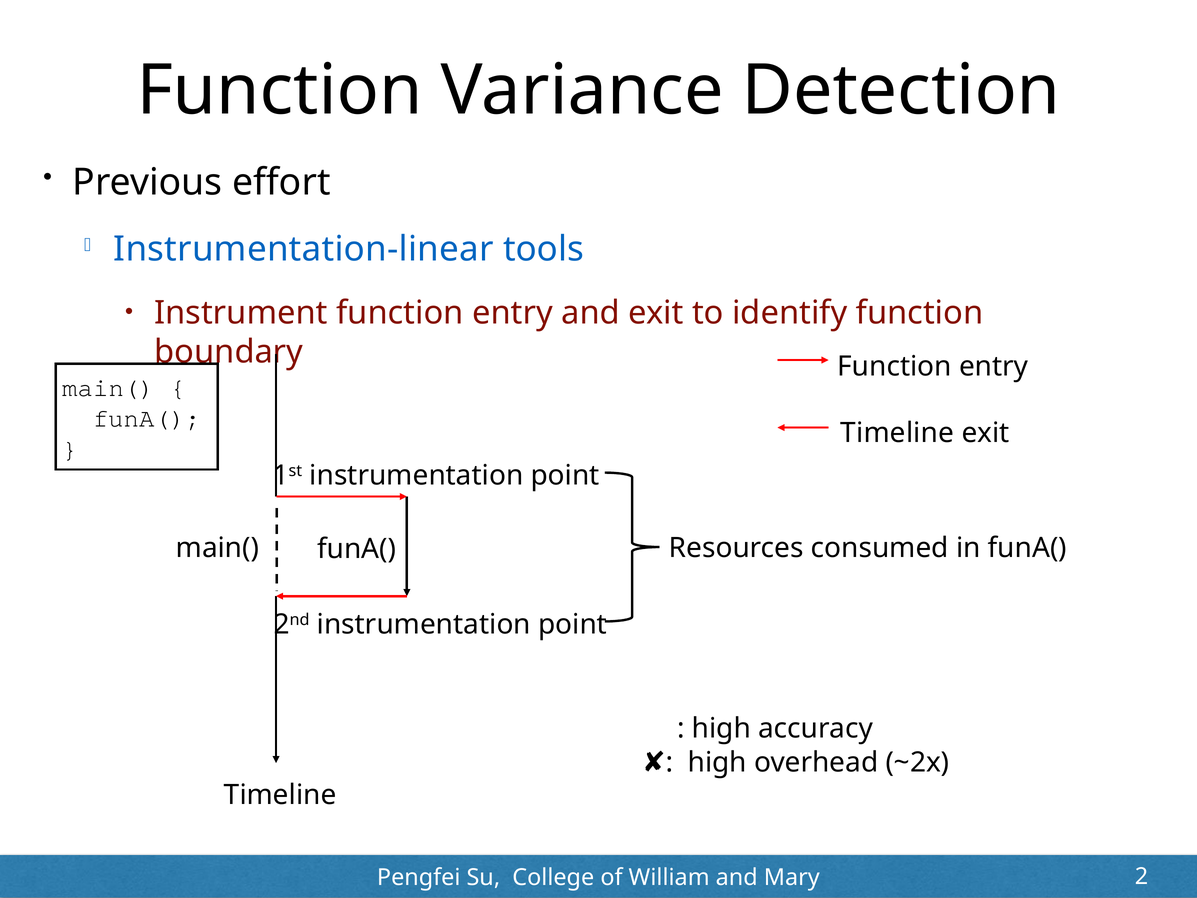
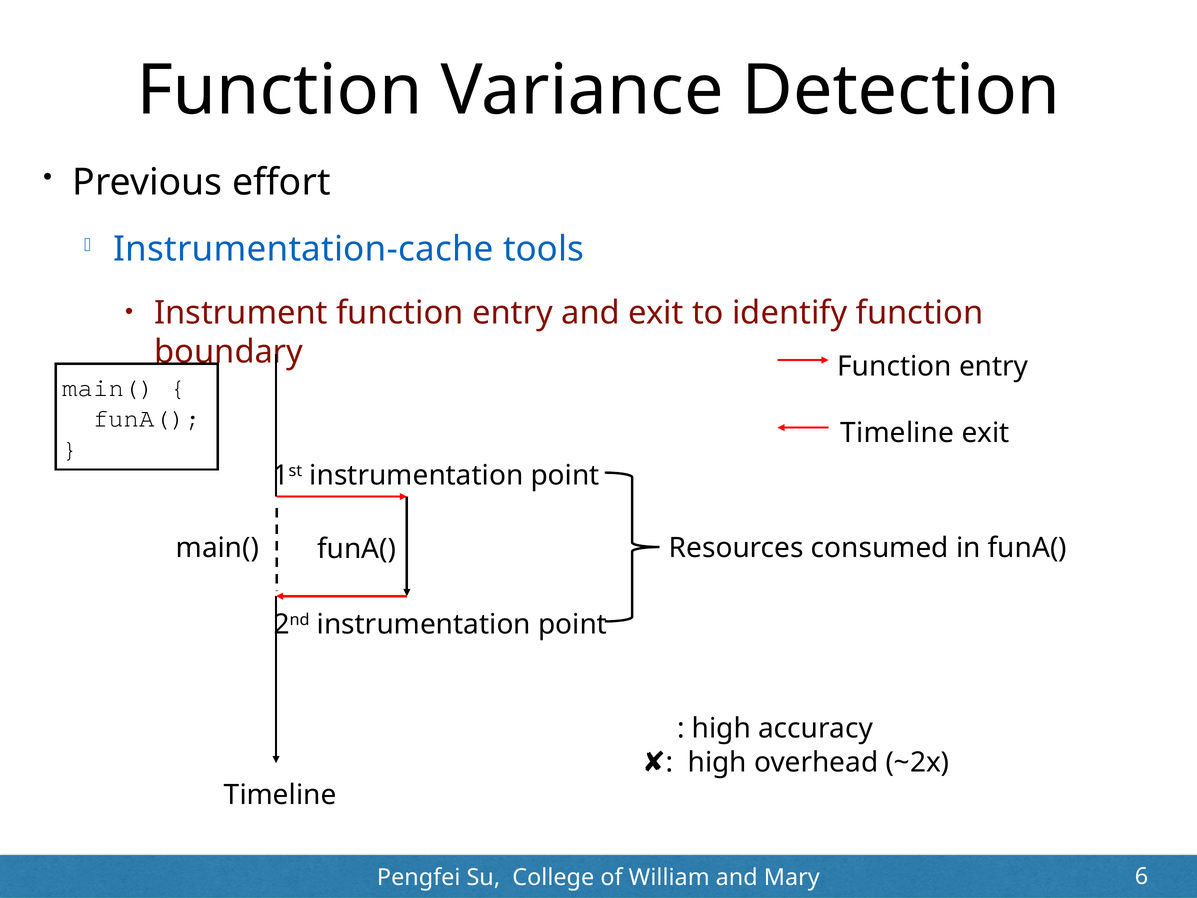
Instrumentation-linear: Instrumentation-linear -> Instrumentation-cache
2: 2 -> 6
